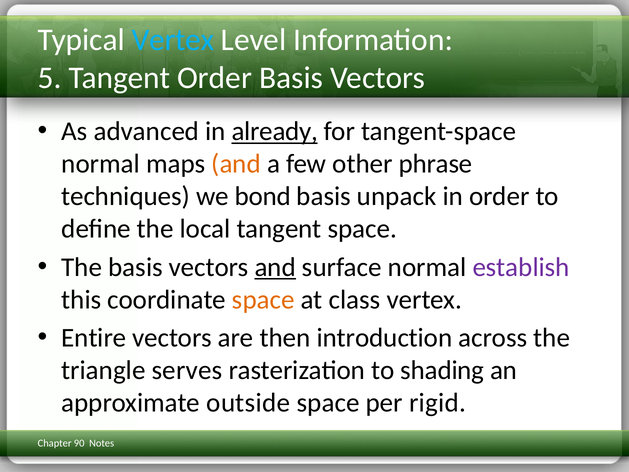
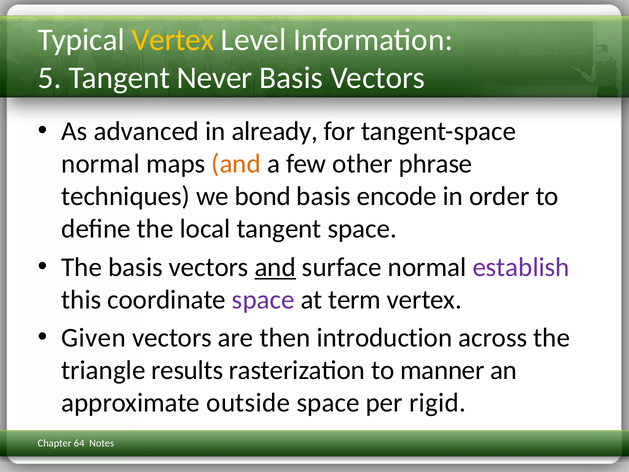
Vertex at (173, 40) colour: light blue -> yellow
Tangent Order: Order -> Never
already underline: present -> none
unpack: unpack -> encode
space at (263, 300) colour: orange -> purple
class: class -> term
Entire: Entire -> Given
serves: serves -> results
shading: shading -> manner
90: 90 -> 64
